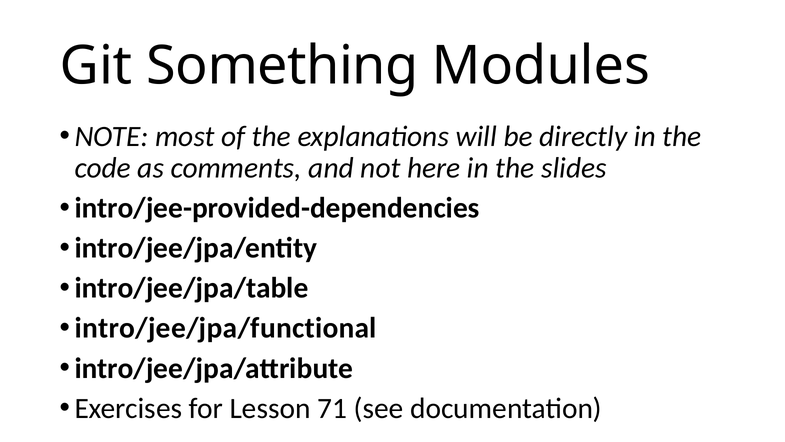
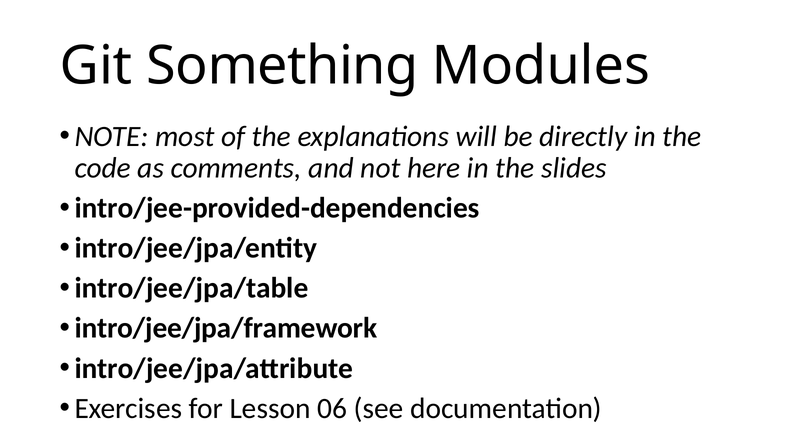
intro/jee/jpa/functional: intro/jee/jpa/functional -> intro/jee/jpa/framework
71: 71 -> 06
